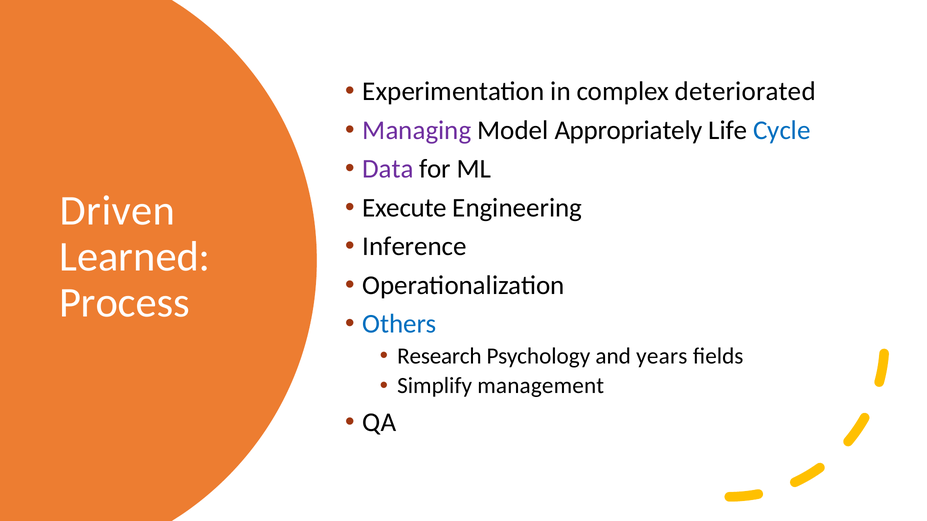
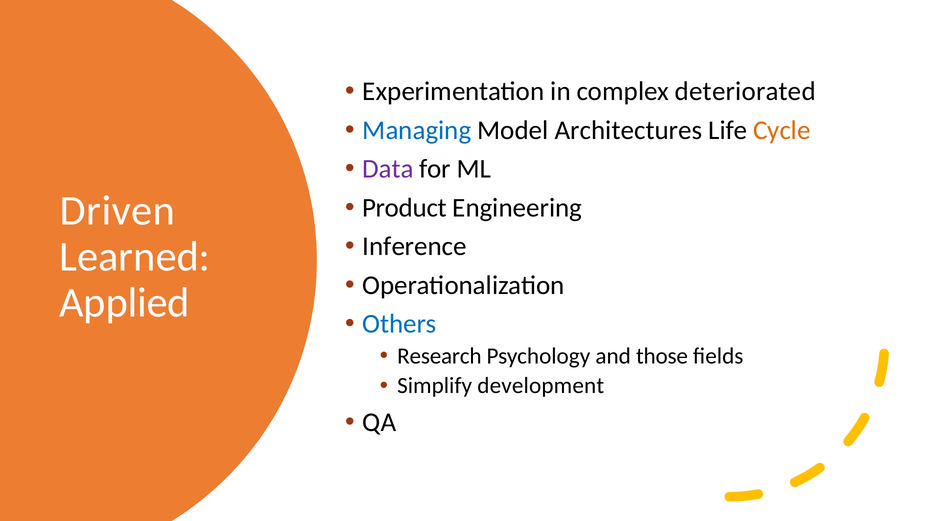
Managing colour: purple -> blue
Appropriately: Appropriately -> Architectures
Cycle colour: blue -> orange
Execute: Execute -> Product
Process: Process -> Applied
years: years -> those
management: management -> development
